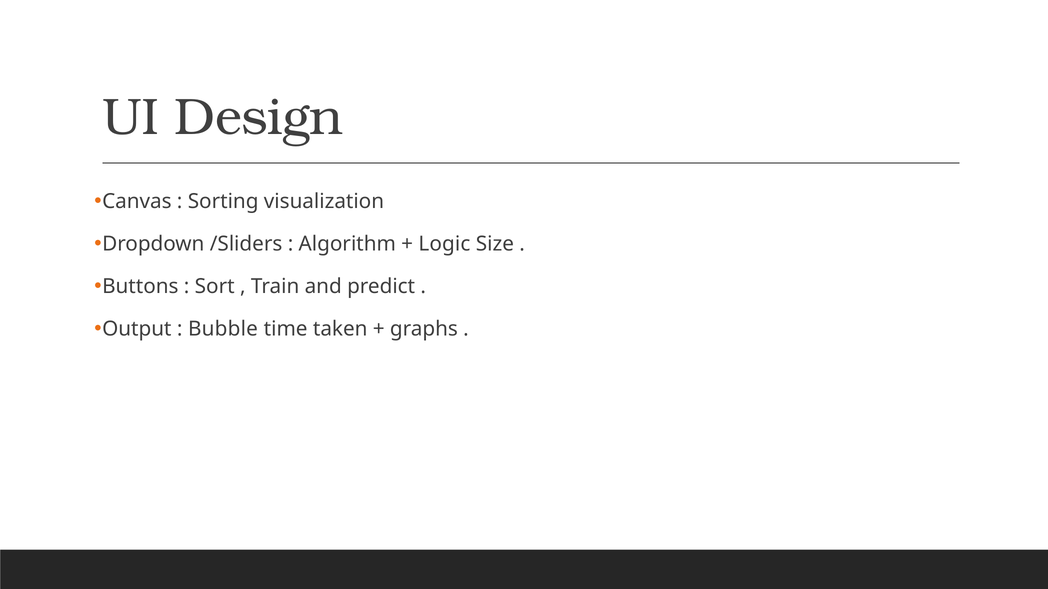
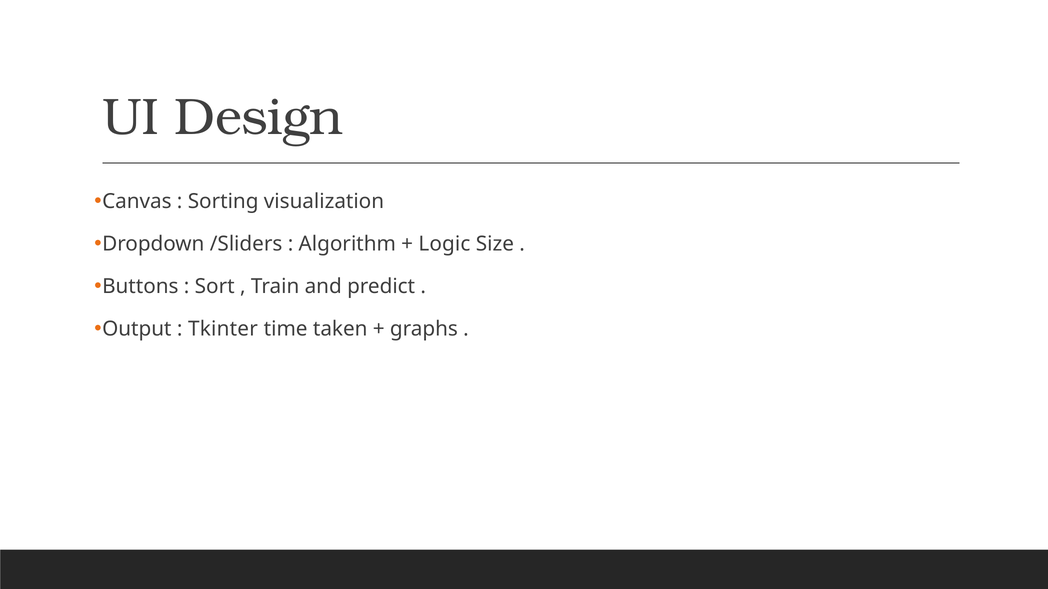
Bubble: Bubble -> Tkinter
